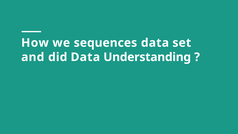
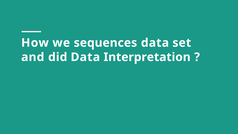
Understanding: Understanding -> Interpretation
